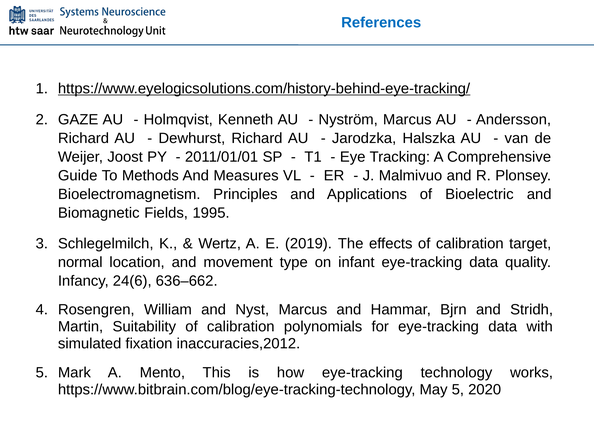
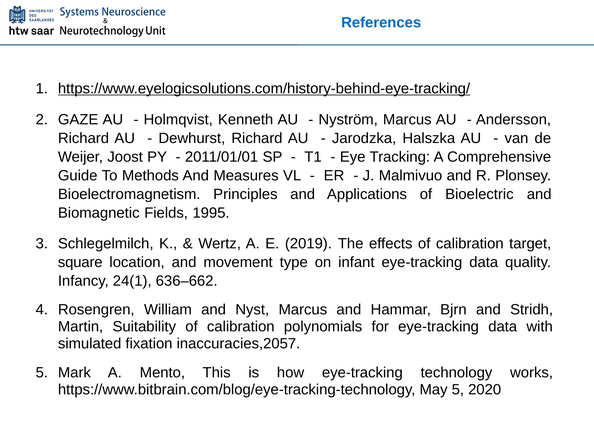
normal: normal -> square
24(6: 24(6 -> 24(1
inaccuracies,2012: inaccuracies,2012 -> inaccuracies,2057
